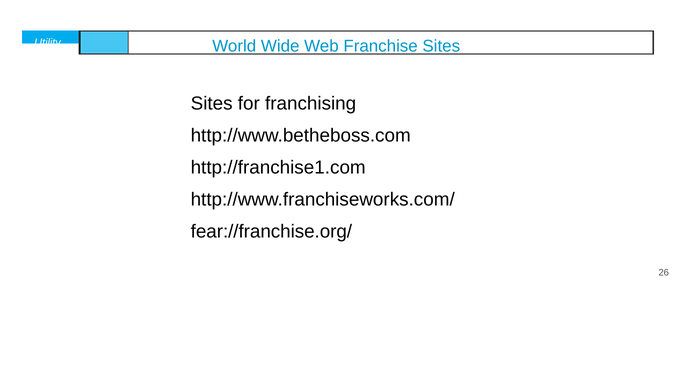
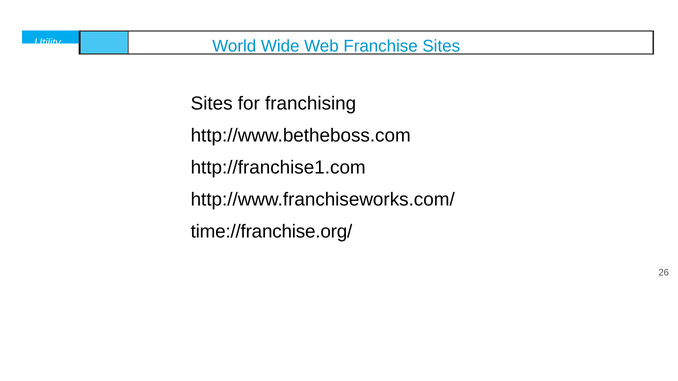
fear://franchise.org/: fear://franchise.org/ -> time://franchise.org/
